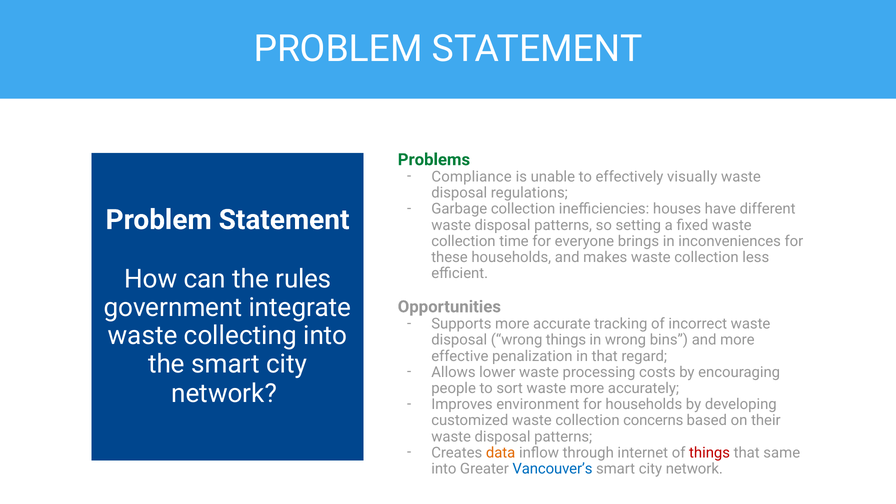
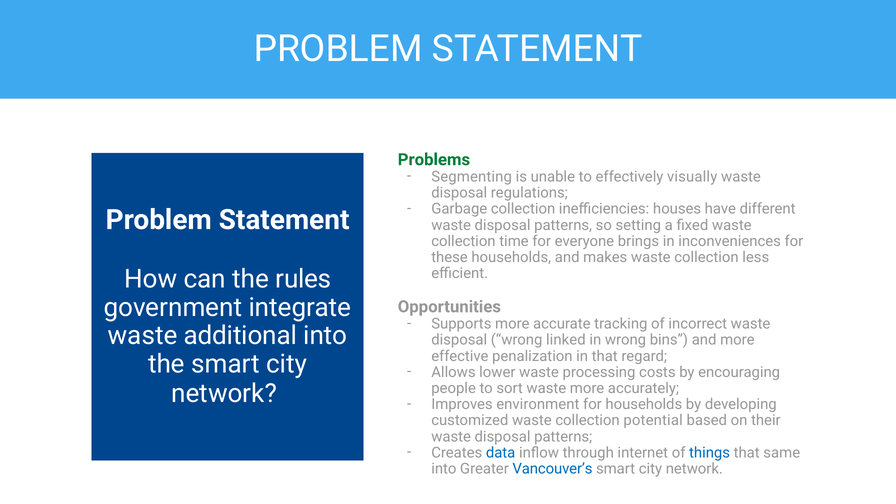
Compliance: Compliance -> Segmenting
collecting: collecting -> additional
wrong things: things -> linked
concerns: concerns -> potential
data colour: orange -> blue
things at (710, 453) colour: red -> blue
